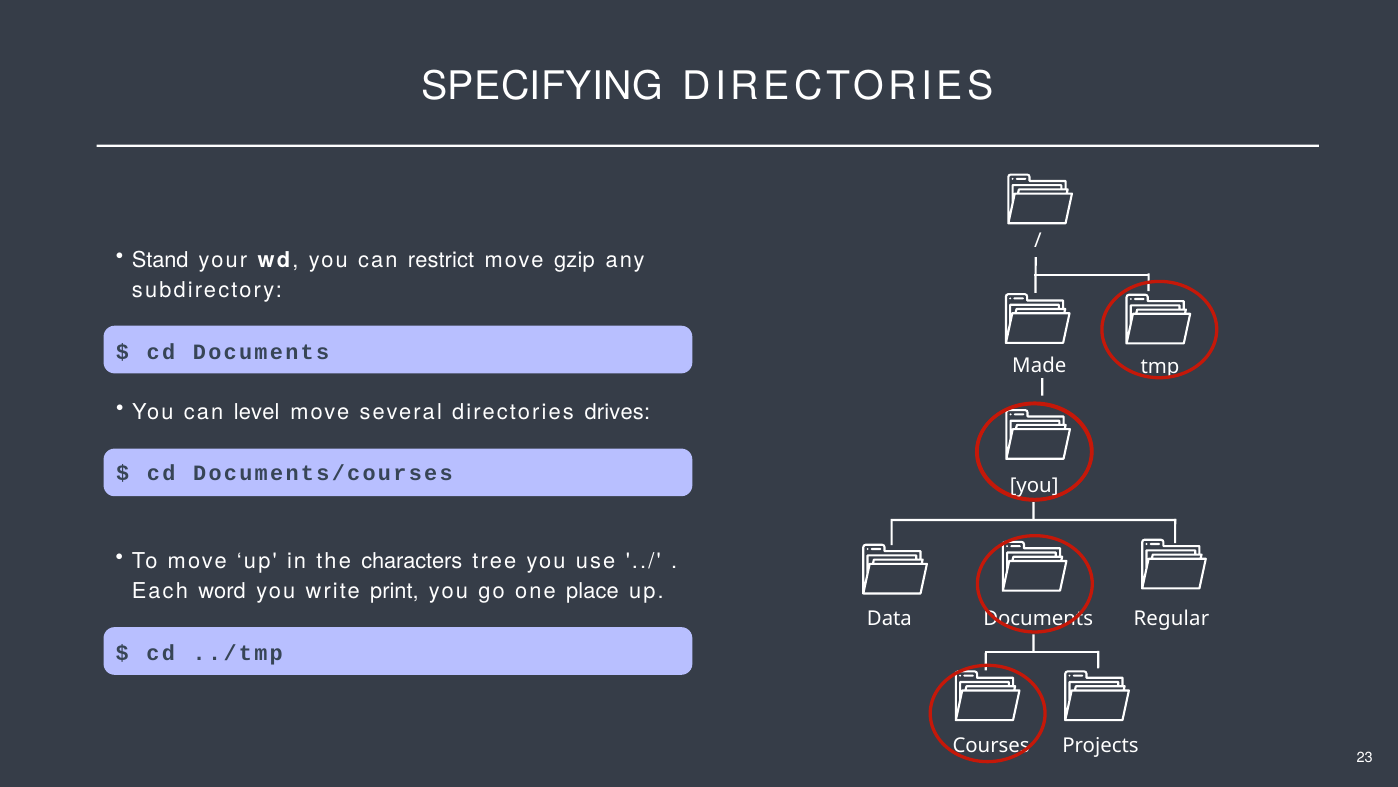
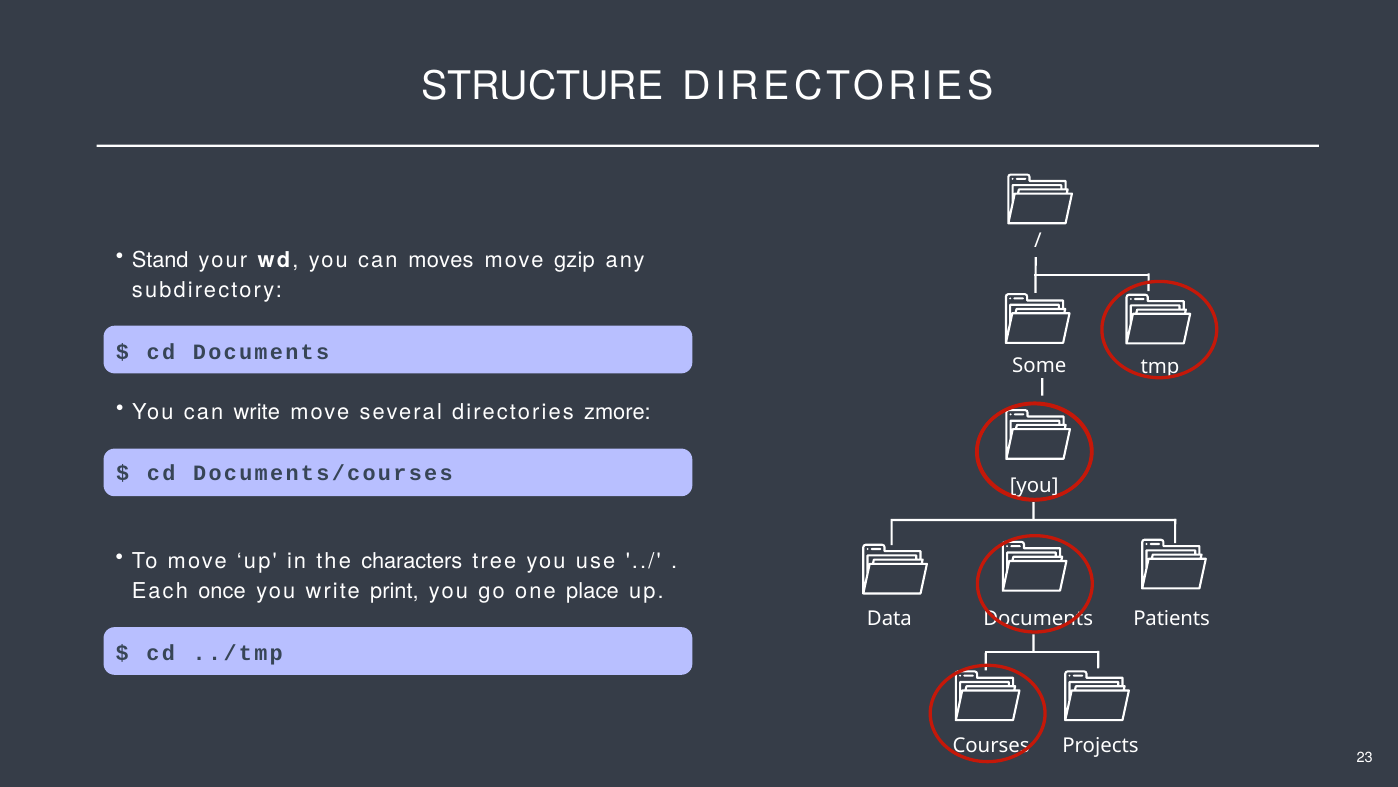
SPECIFYING: SPECIFYING -> STRUCTURE
restrict: restrict -> moves
Made: Made -> Some
can level: level -> write
drives: drives -> zmore
word: word -> once
Regular: Regular -> Patients
